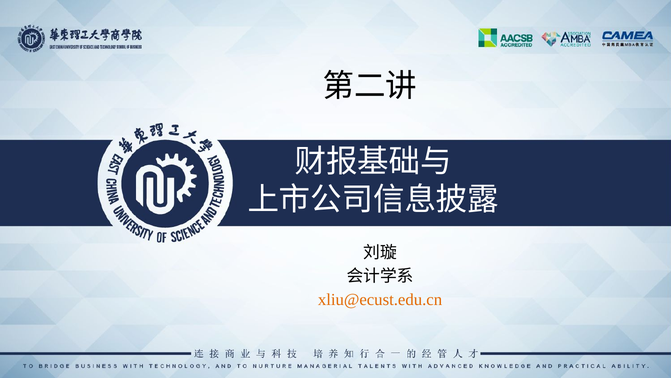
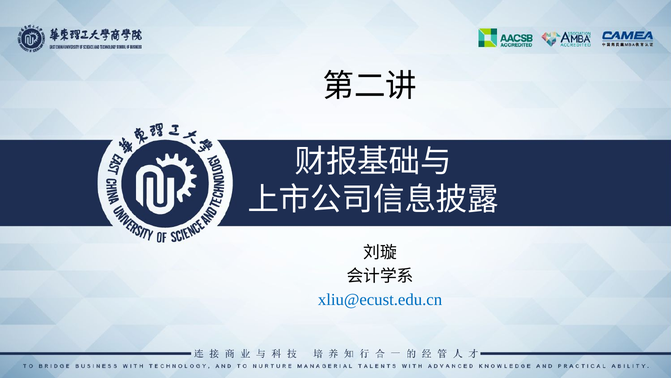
xliu@ecust.edu.cn colour: orange -> blue
